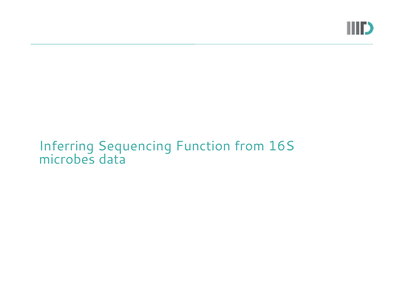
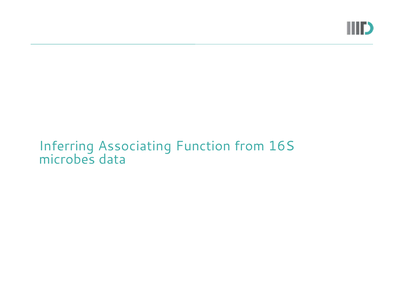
Sequencing: Sequencing -> Associating
